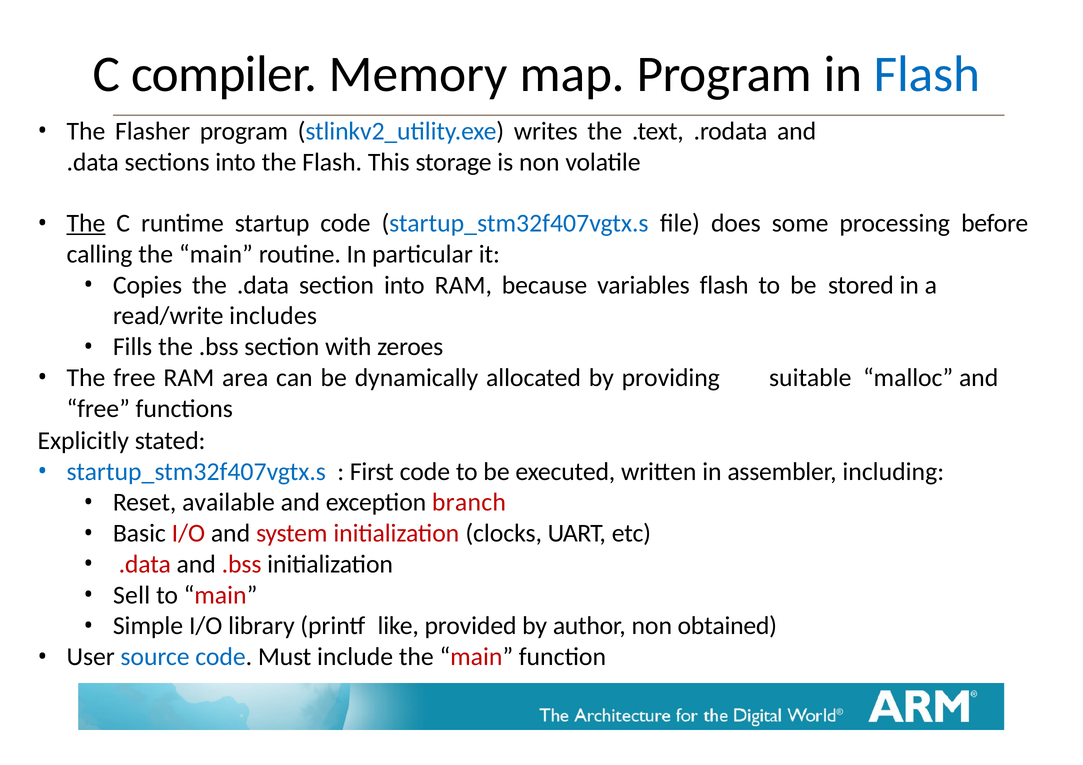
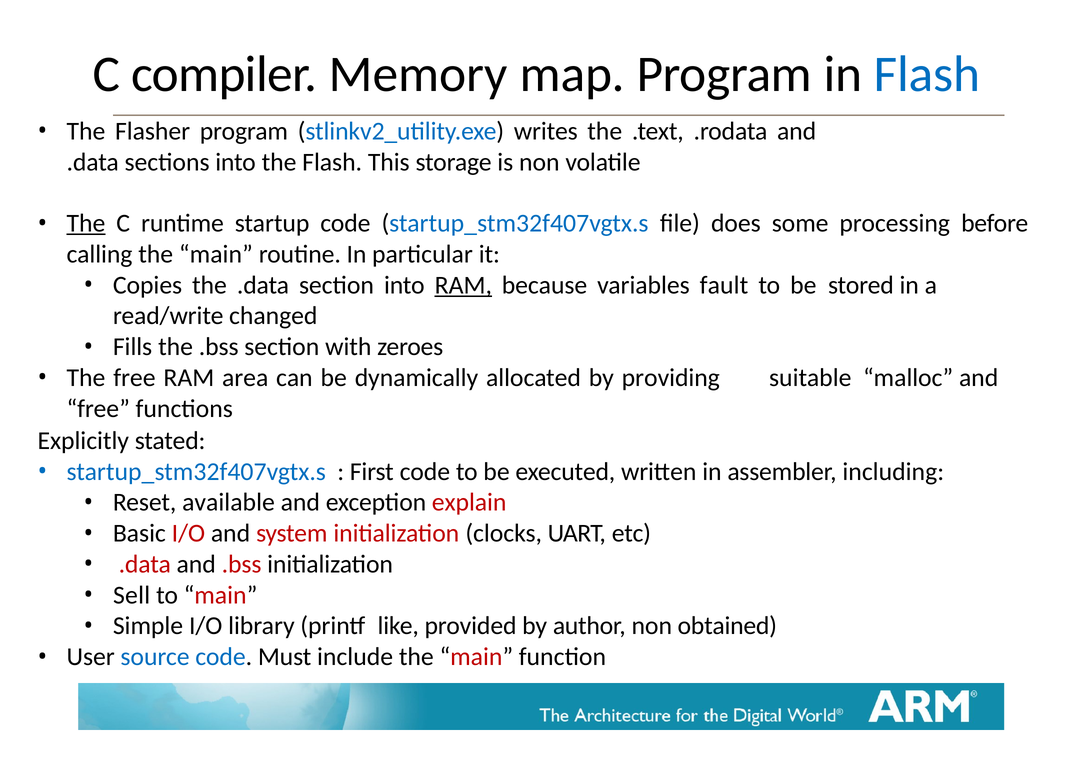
RAM at (463, 285) underline: none -> present
variables flash: flash -> fault
includes: includes -> changed
branch: branch -> explain
